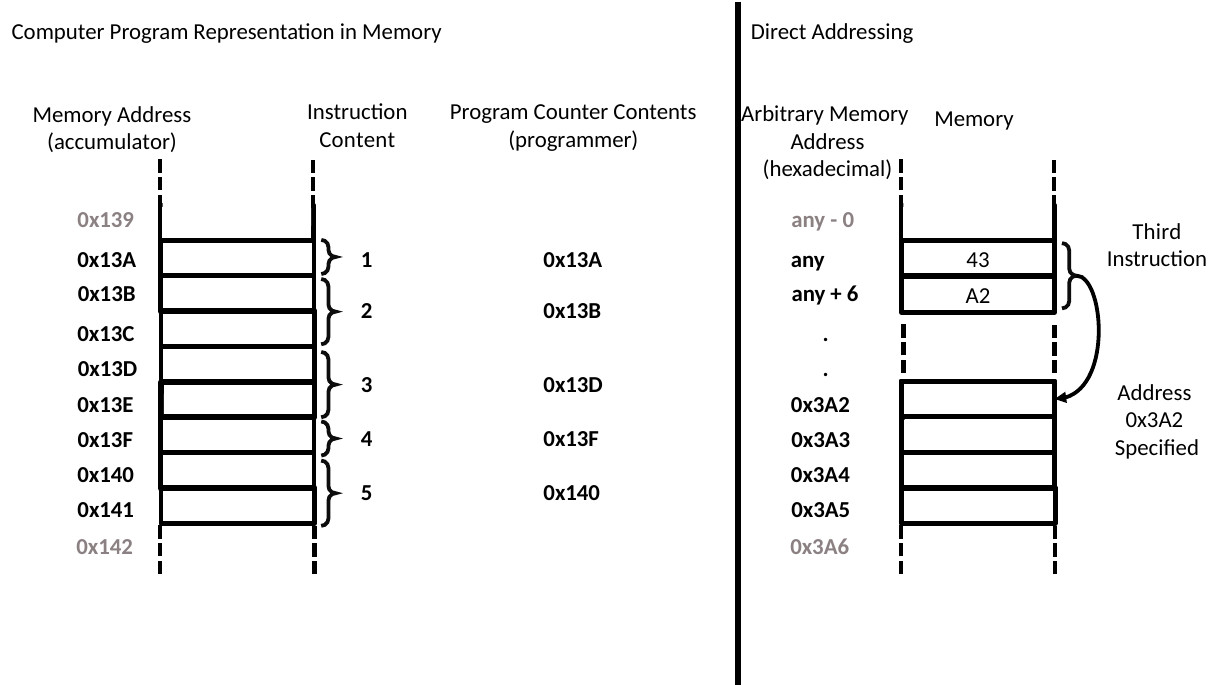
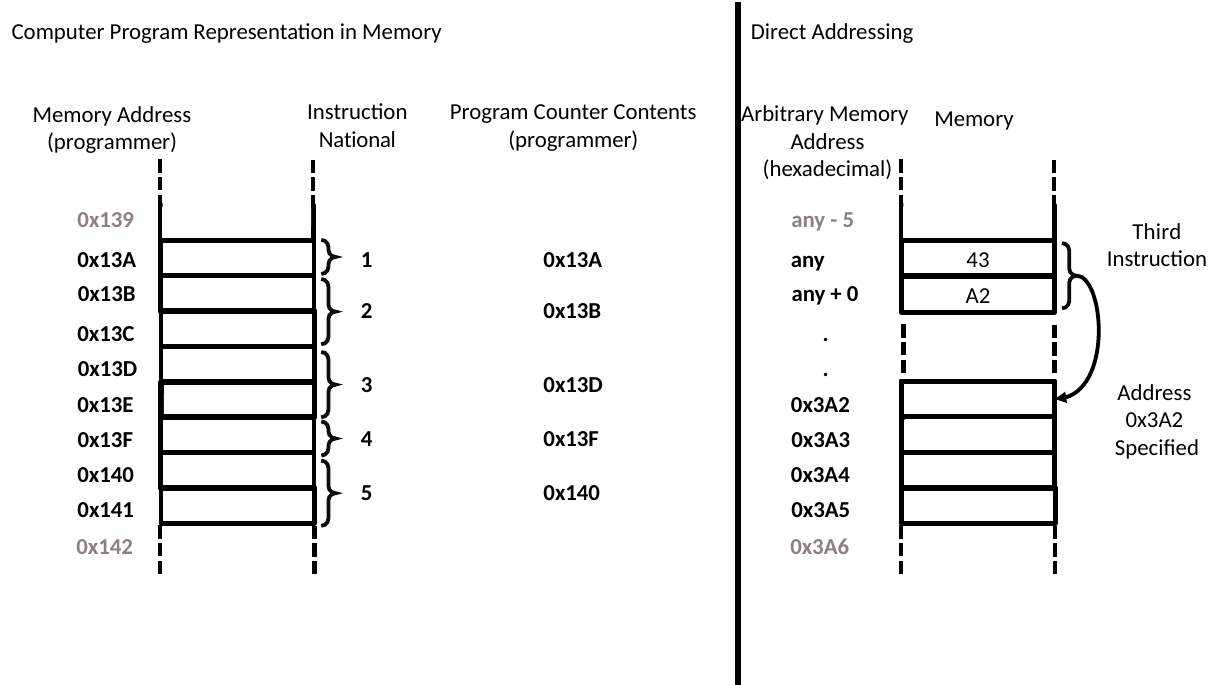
Content: Content -> National
accumulator at (112, 142): accumulator -> programmer
0 at (848, 220): 0 -> 5
6: 6 -> 0
